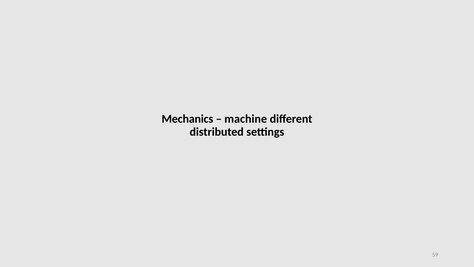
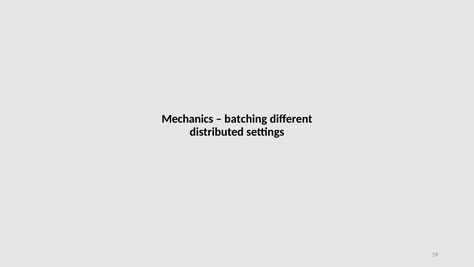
machine: machine -> batching
